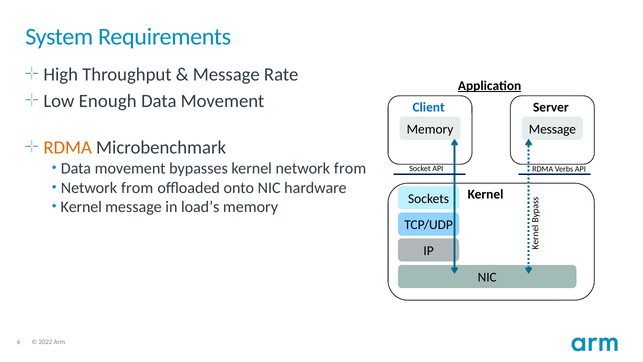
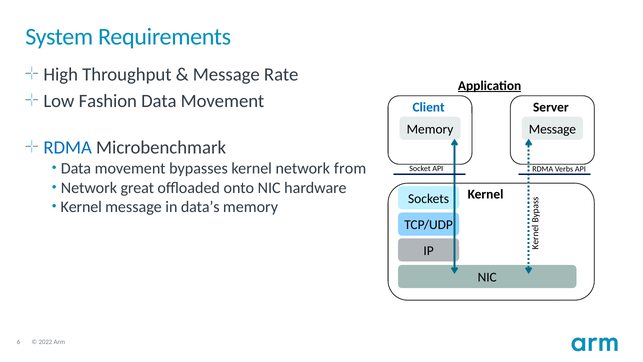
Enough: Enough -> Fashion
RDMA at (68, 148) colour: orange -> blue
from at (137, 188): from -> great
load’s: load’s -> data’s
